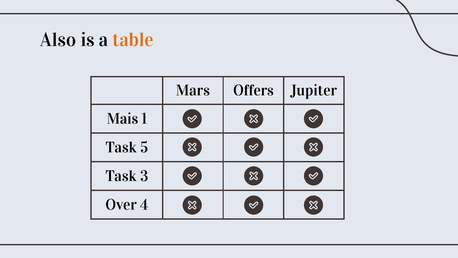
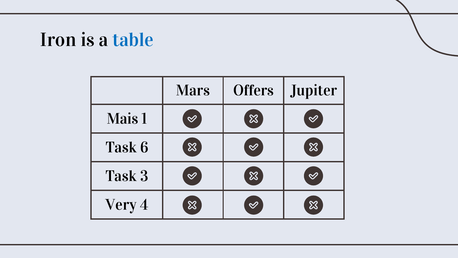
Also: Also -> Iron
table colour: orange -> blue
5: 5 -> 6
Over: Over -> Very
